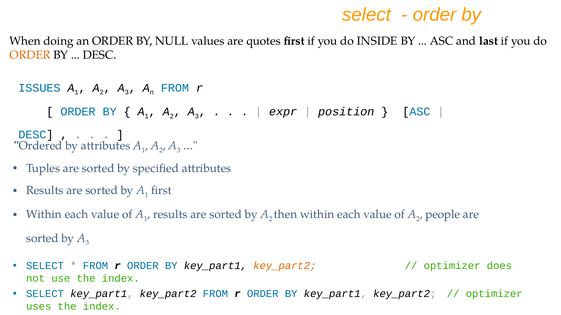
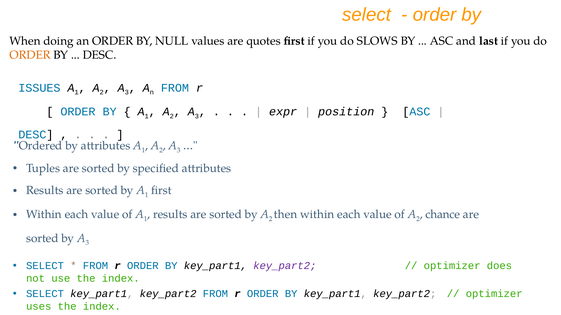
INSIDE: INSIDE -> SLOWS
people: people -> chance
key_part2 at (285, 266) colour: orange -> purple
